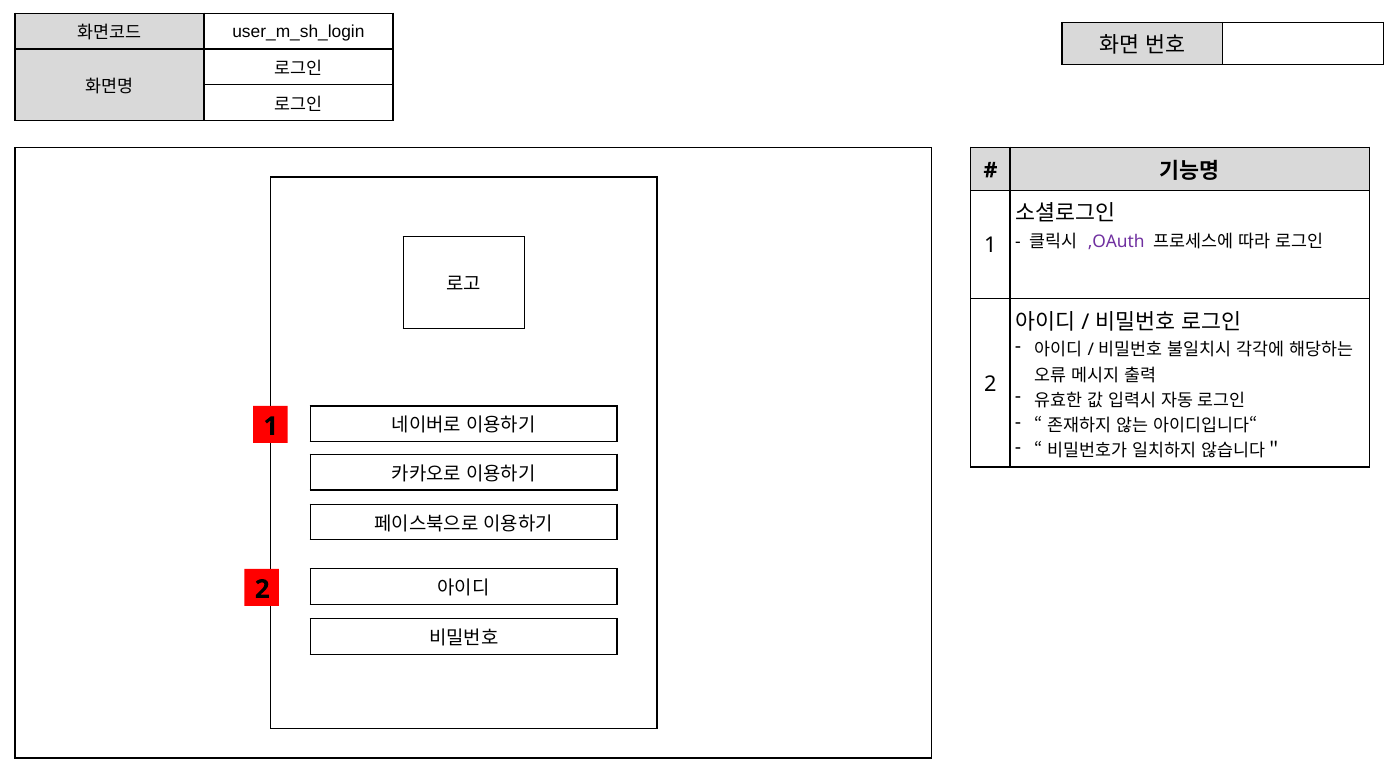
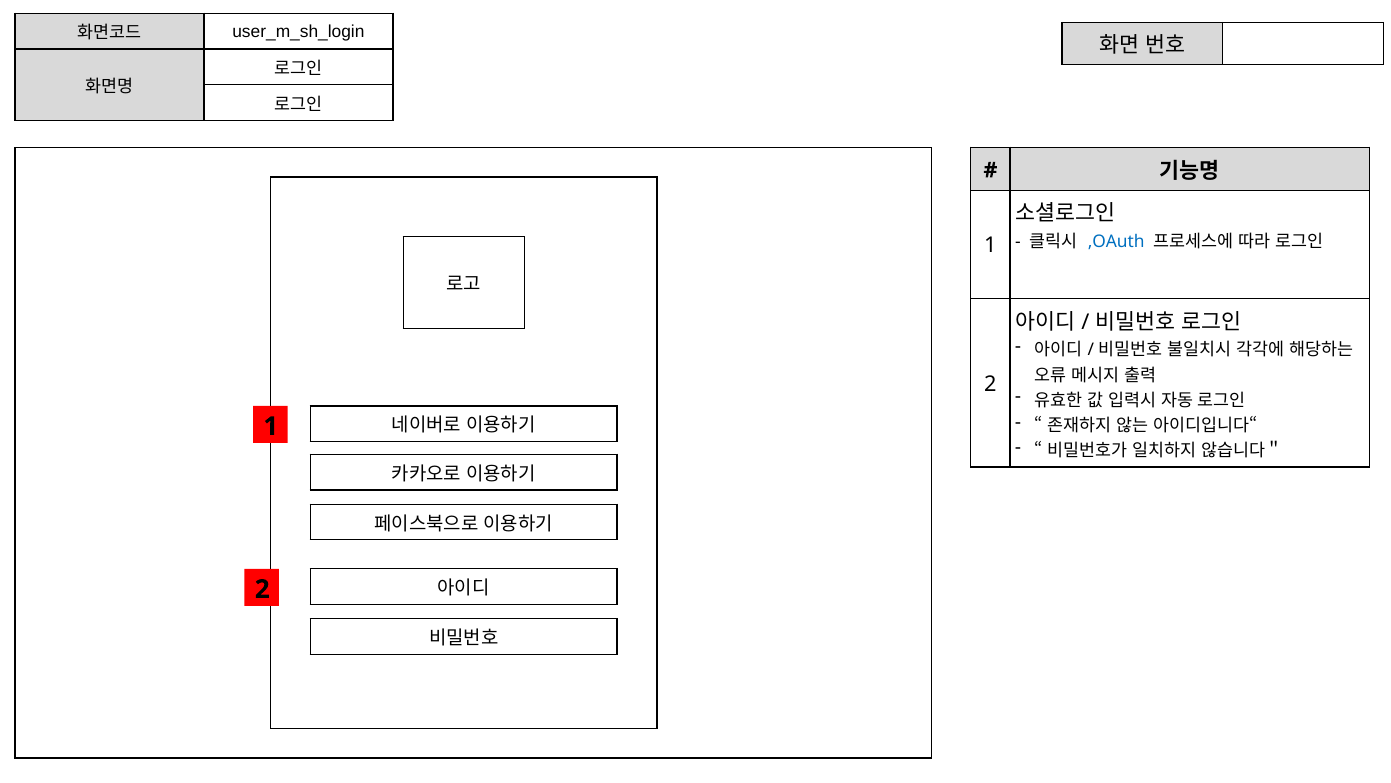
,OAuth colour: purple -> blue
